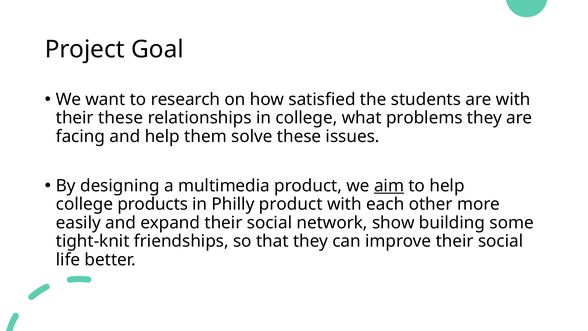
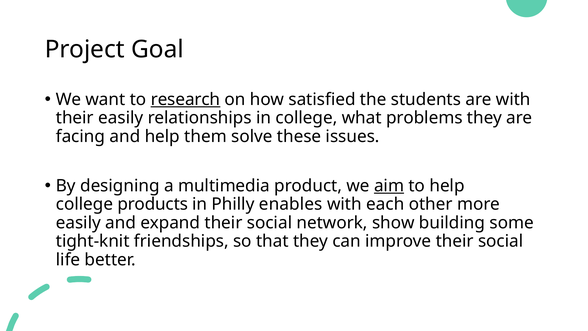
research underline: none -> present
their these: these -> easily
Philly product: product -> enables
